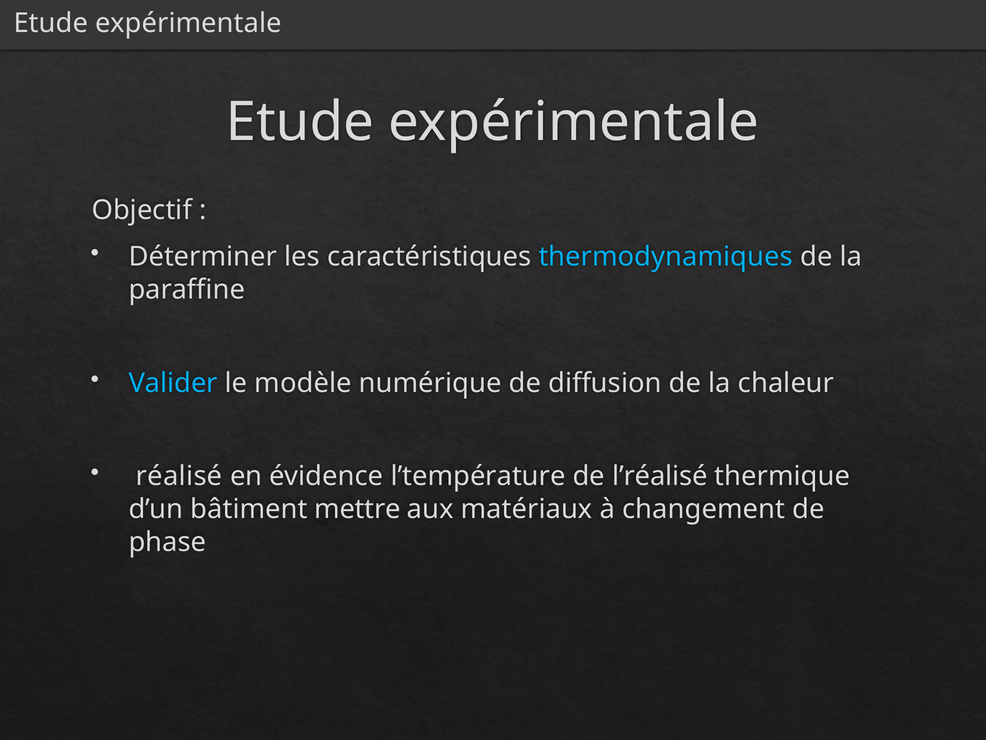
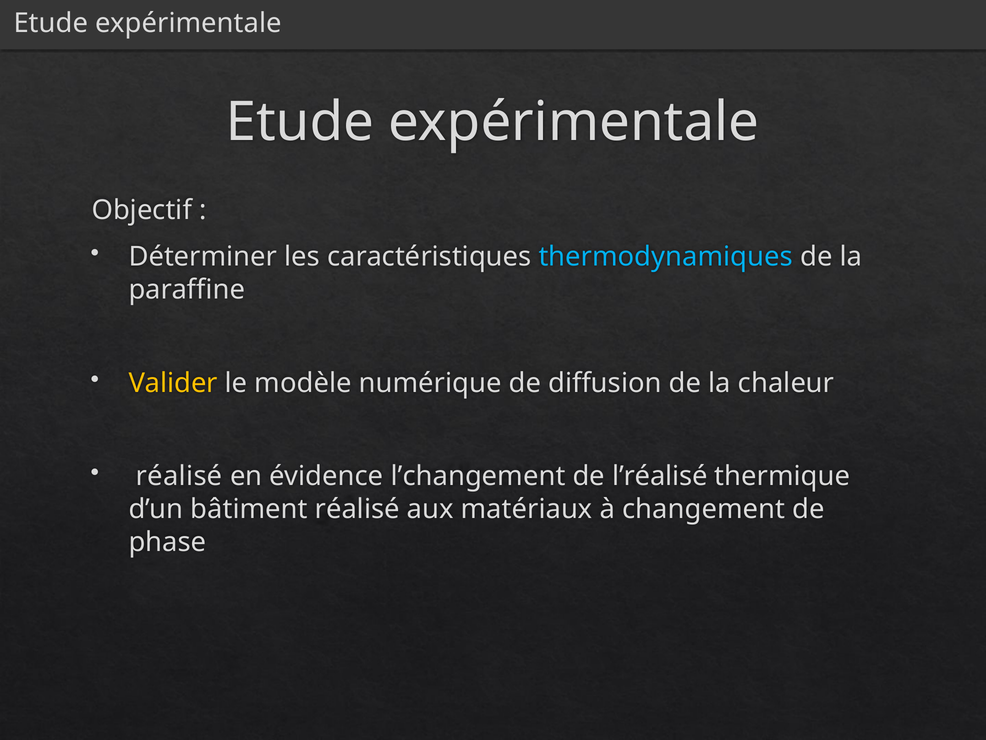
Valider colour: light blue -> yellow
l’température: l’température -> l’changement
bâtiment mettre: mettre -> réalisé
